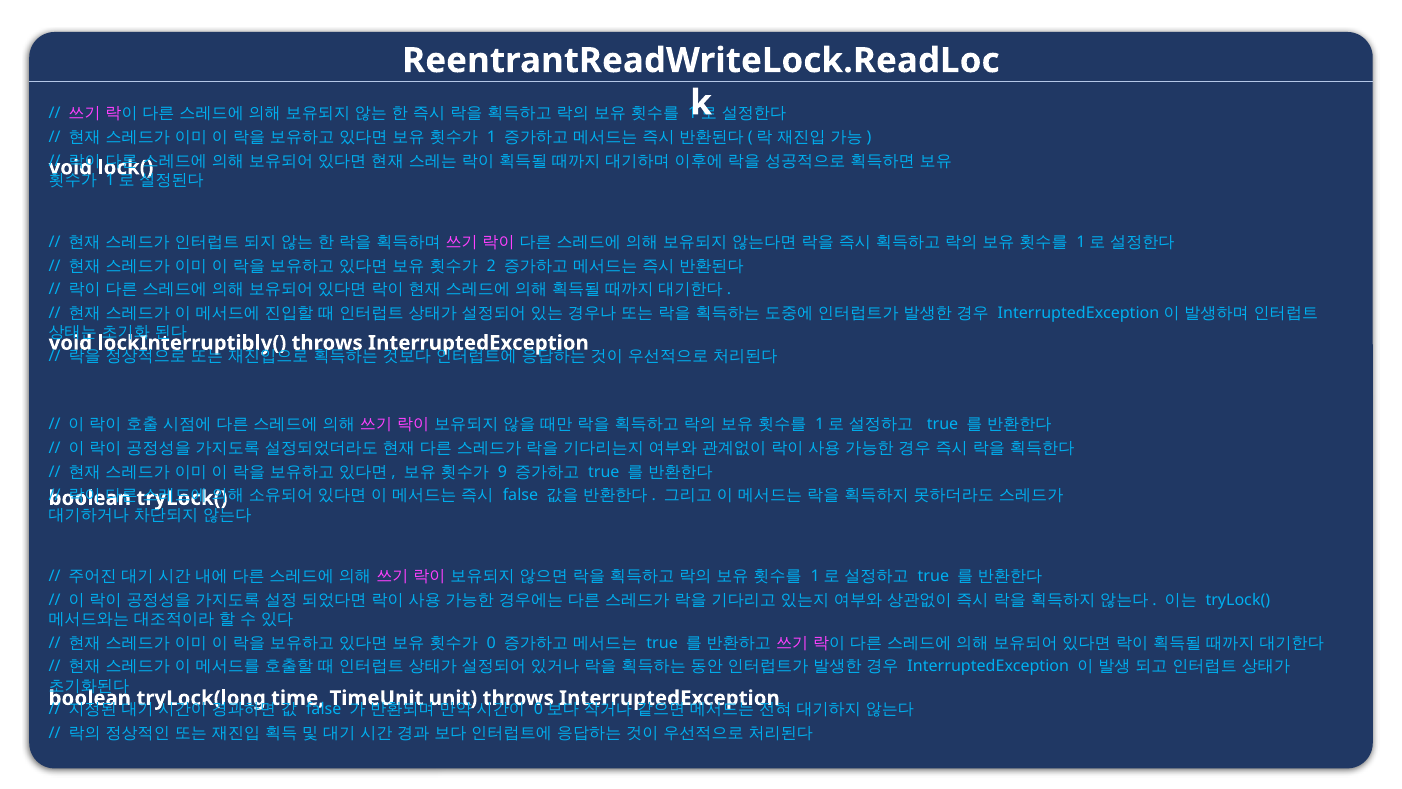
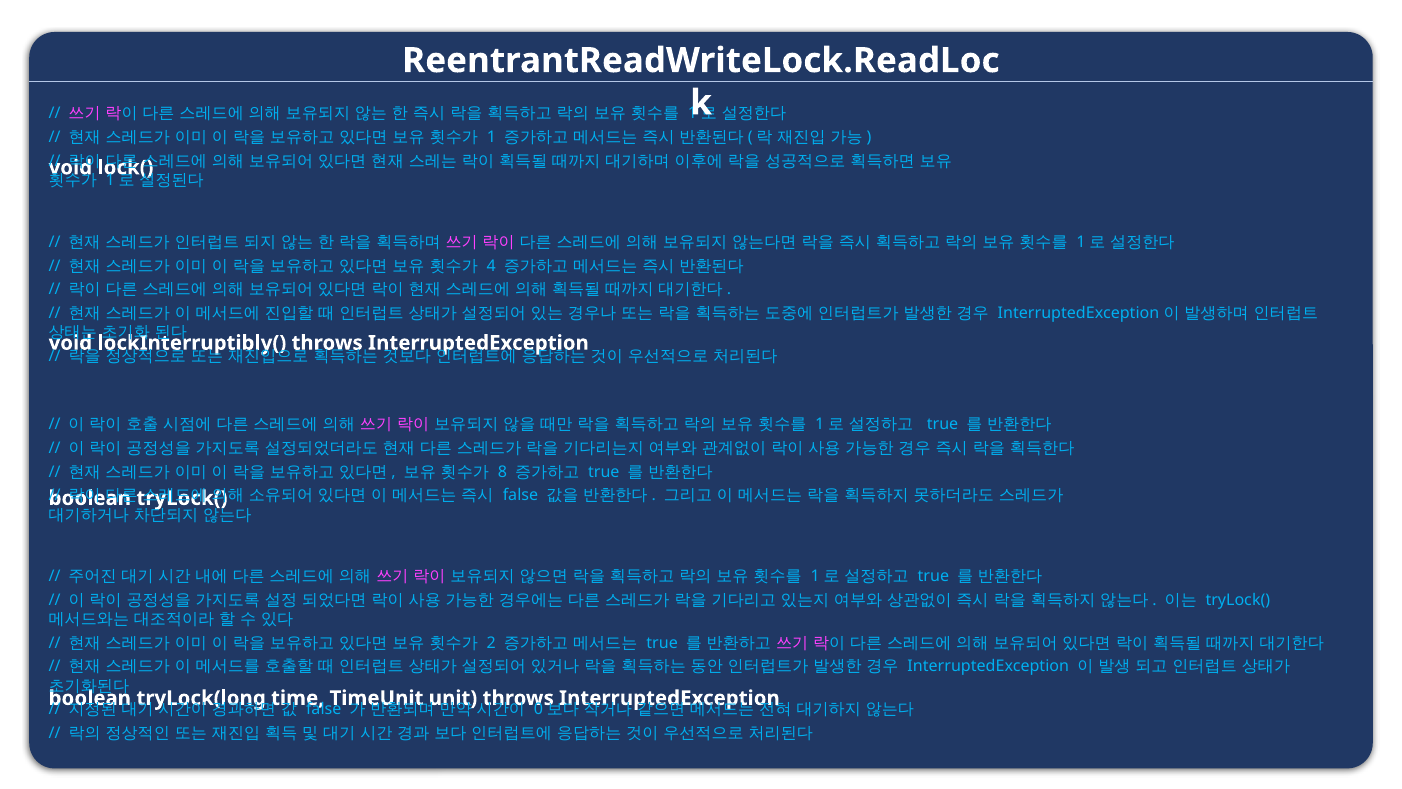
2: 2 -> 4
9: 9 -> 8
0: 0 -> 2
